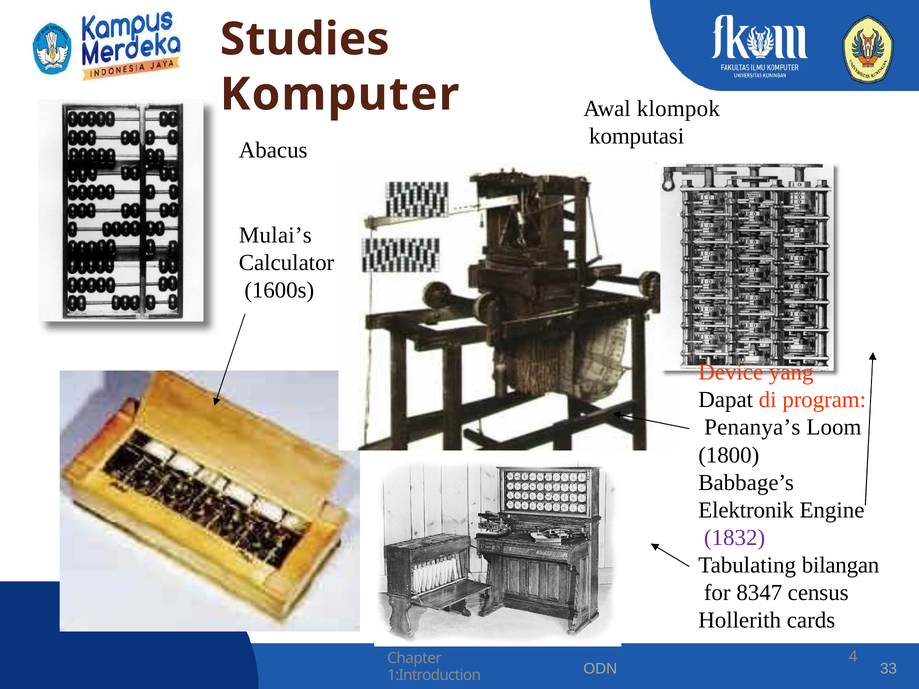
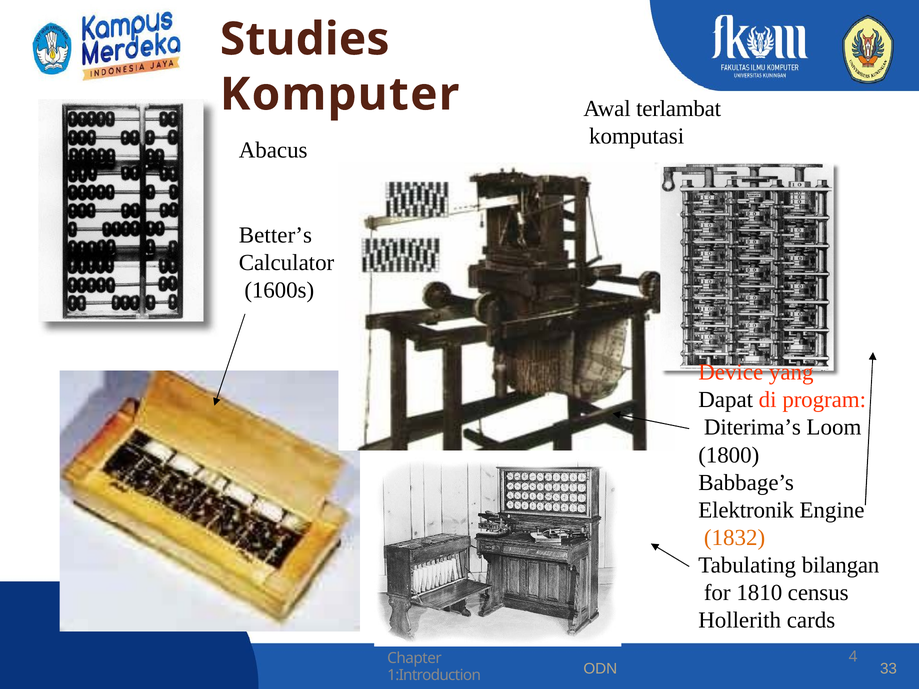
klompok: klompok -> terlambat
Mulai’s: Mulai’s -> Better’s
Penanya’s: Penanya’s -> Diterima’s
1832 colour: purple -> orange
8347: 8347 -> 1810
